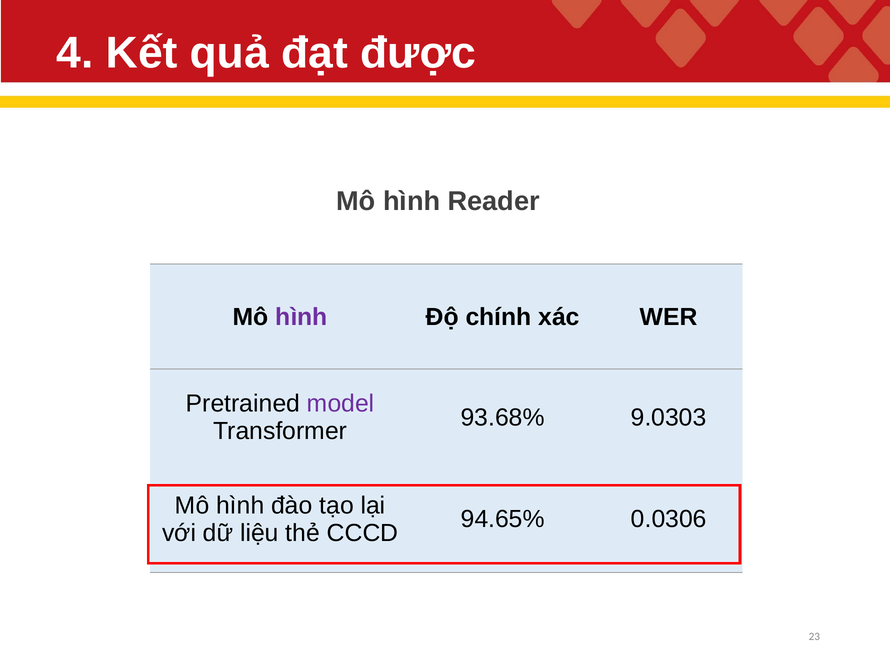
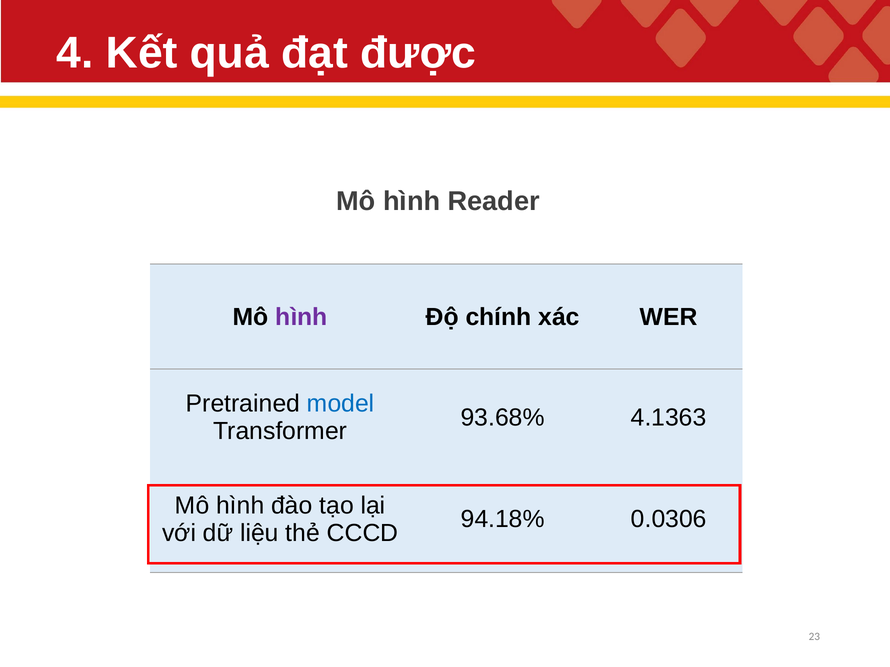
model colour: purple -> blue
9.0303: 9.0303 -> 4.1363
94.65%: 94.65% -> 94.18%
